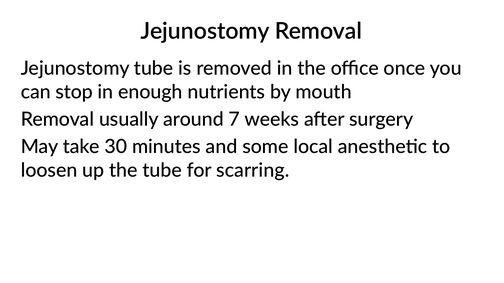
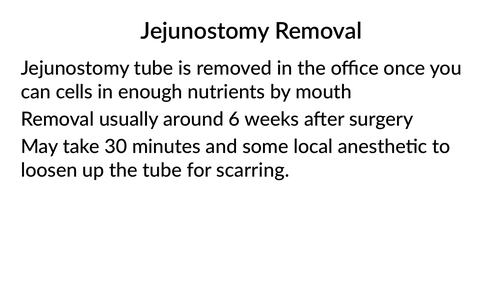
stop: stop -> cells
7: 7 -> 6
